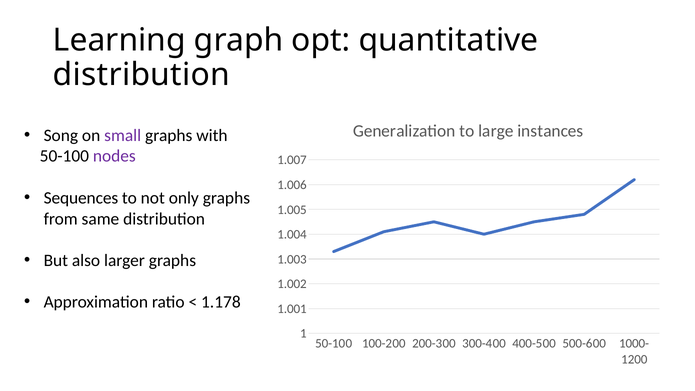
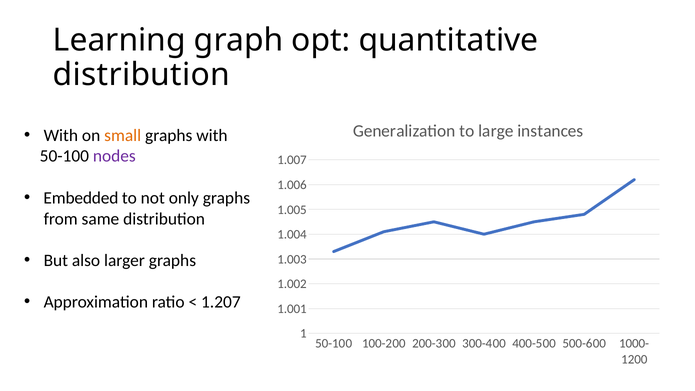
Song at (61, 135): Song -> With
small colour: purple -> orange
Sequences: Sequences -> Embedded
1.178: 1.178 -> 1.207
